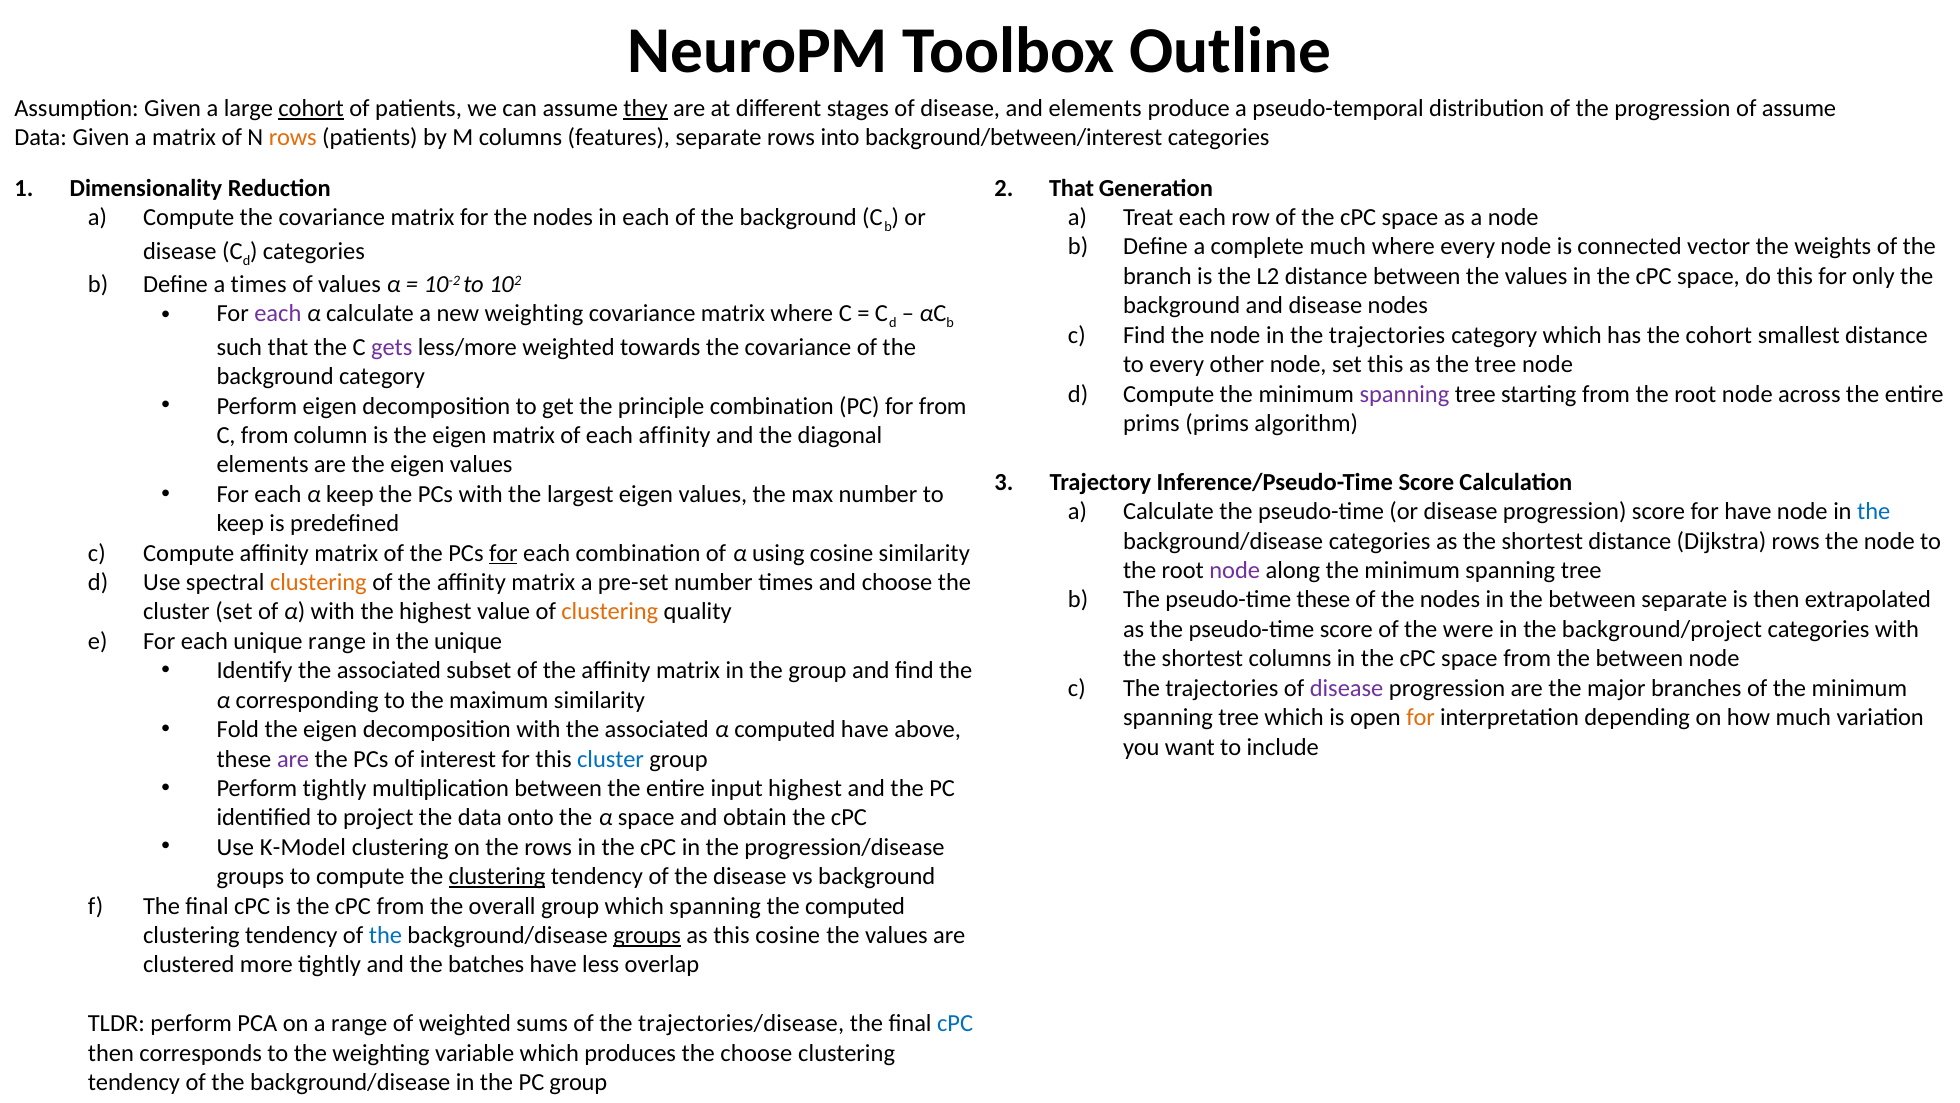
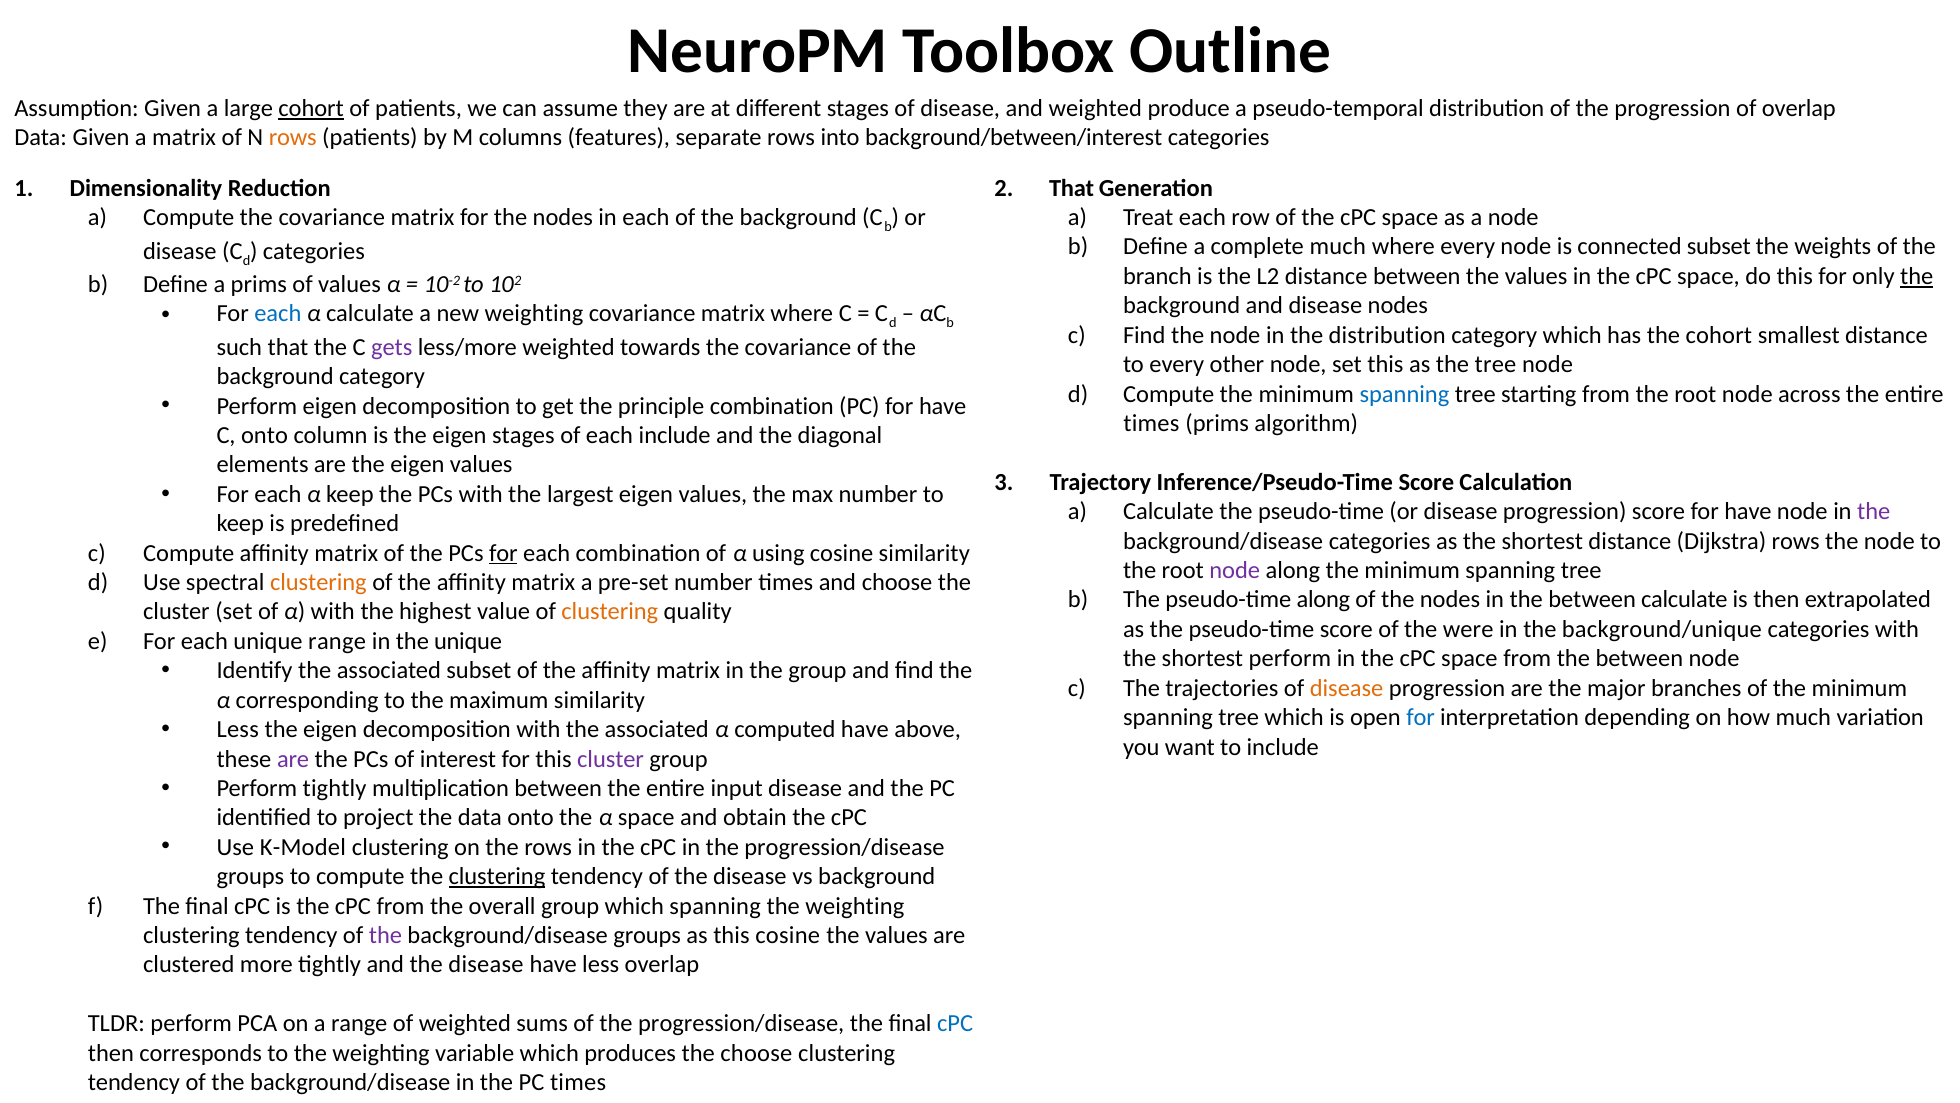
they underline: present -> none
and elements: elements -> weighted
of assume: assume -> overlap
connected vector: vector -> subset
the at (1917, 276) underline: none -> present
a times: times -> prims
each at (278, 314) colour: purple -> blue
in the trajectories: trajectories -> distribution
spanning at (1404, 394) colour: purple -> blue
PC for from: from -> have
prims at (1151, 423): prims -> times
C from: from -> onto
eigen matrix: matrix -> stages
each affinity: affinity -> include
the at (1874, 511) colour: blue -> purple
pseudo-time these: these -> along
between separate: separate -> calculate
background/project: background/project -> background/unique
shortest columns: columns -> perform
disease at (1347, 688) colour: purple -> orange
for at (1421, 717) colour: orange -> blue
Fold at (238, 729): Fold -> Less
cluster at (611, 759) colour: blue -> purple
input highest: highest -> disease
computed at (855, 906): computed -> weighting
the at (385, 935) colour: blue -> purple
groups at (647, 935) underline: present -> none
and the batches: batches -> disease
of the trajectories/disease: trajectories/disease -> progression/disease
PC group: group -> times
